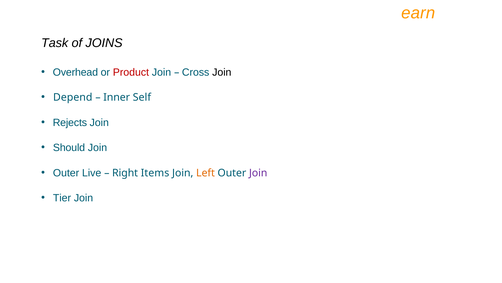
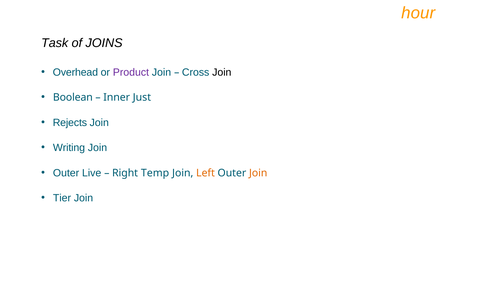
earn: earn -> hour
Product colour: red -> purple
Depend: Depend -> Boolean
Self: Self -> Just
Should: Should -> Writing
Items: Items -> Temp
Join at (258, 173) colour: purple -> orange
